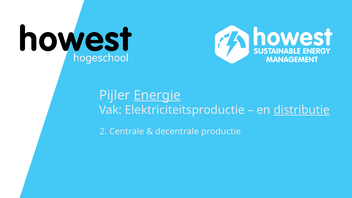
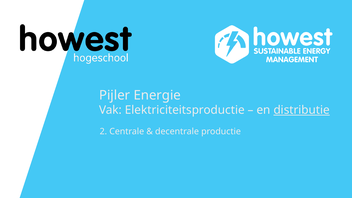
Energie underline: present -> none
